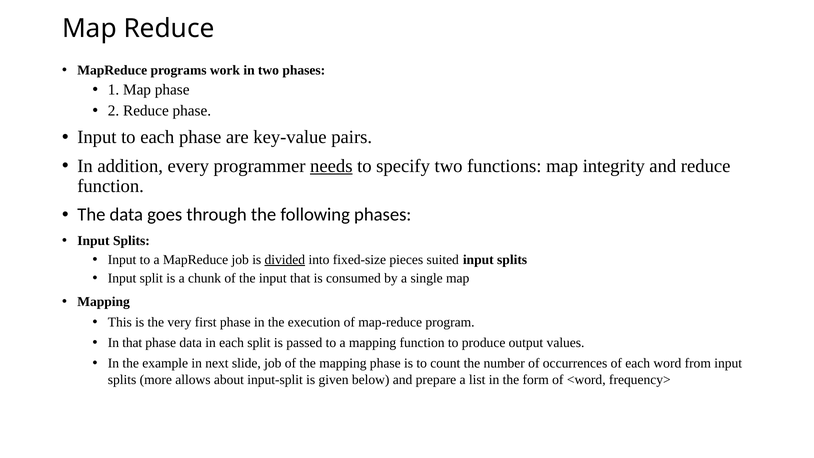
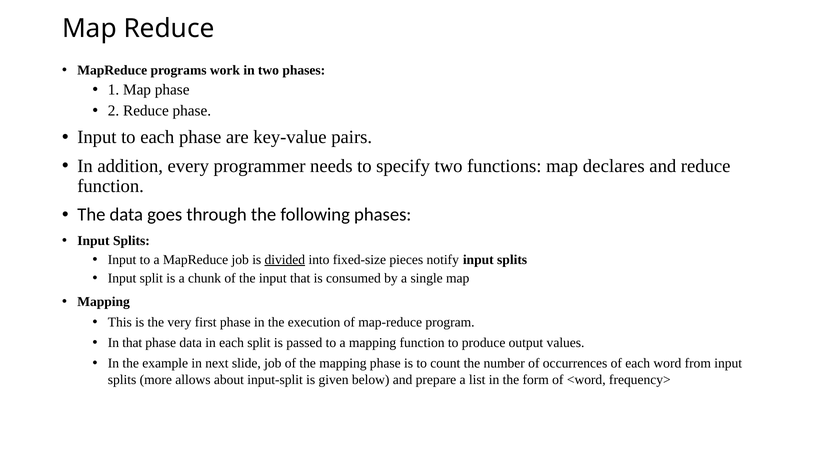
needs underline: present -> none
integrity: integrity -> declares
suited: suited -> notify
